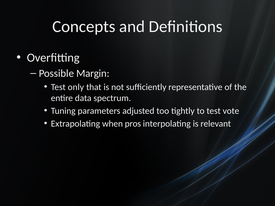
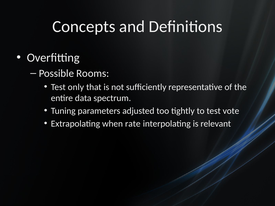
Margin: Margin -> Rooms
pros: pros -> rate
